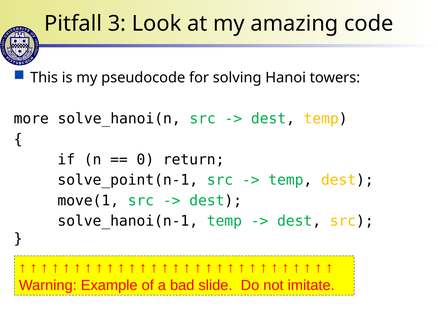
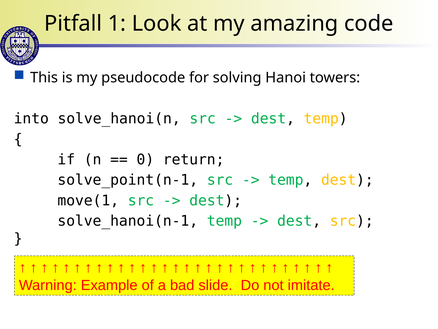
3: 3 -> 1
more: more -> into
